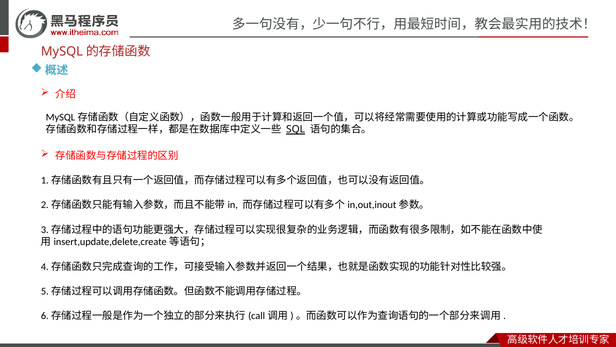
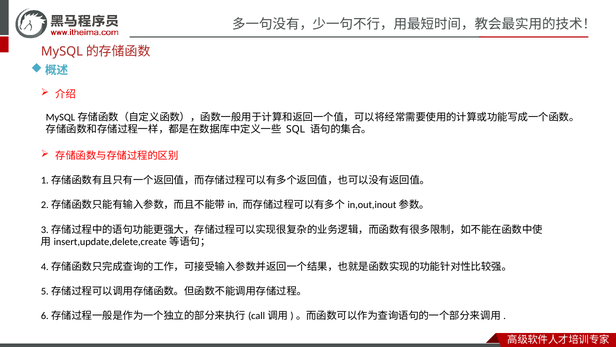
SQL underline: present -> none
